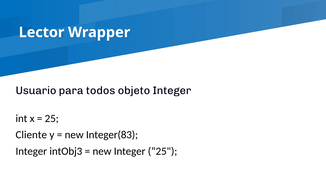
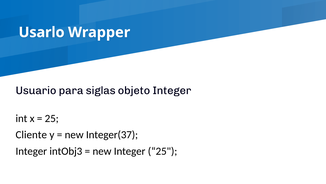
Lector: Lector -> Usarlo
todos: todos -> siglas
Integer(83: Integer(83 -> Integer(37
